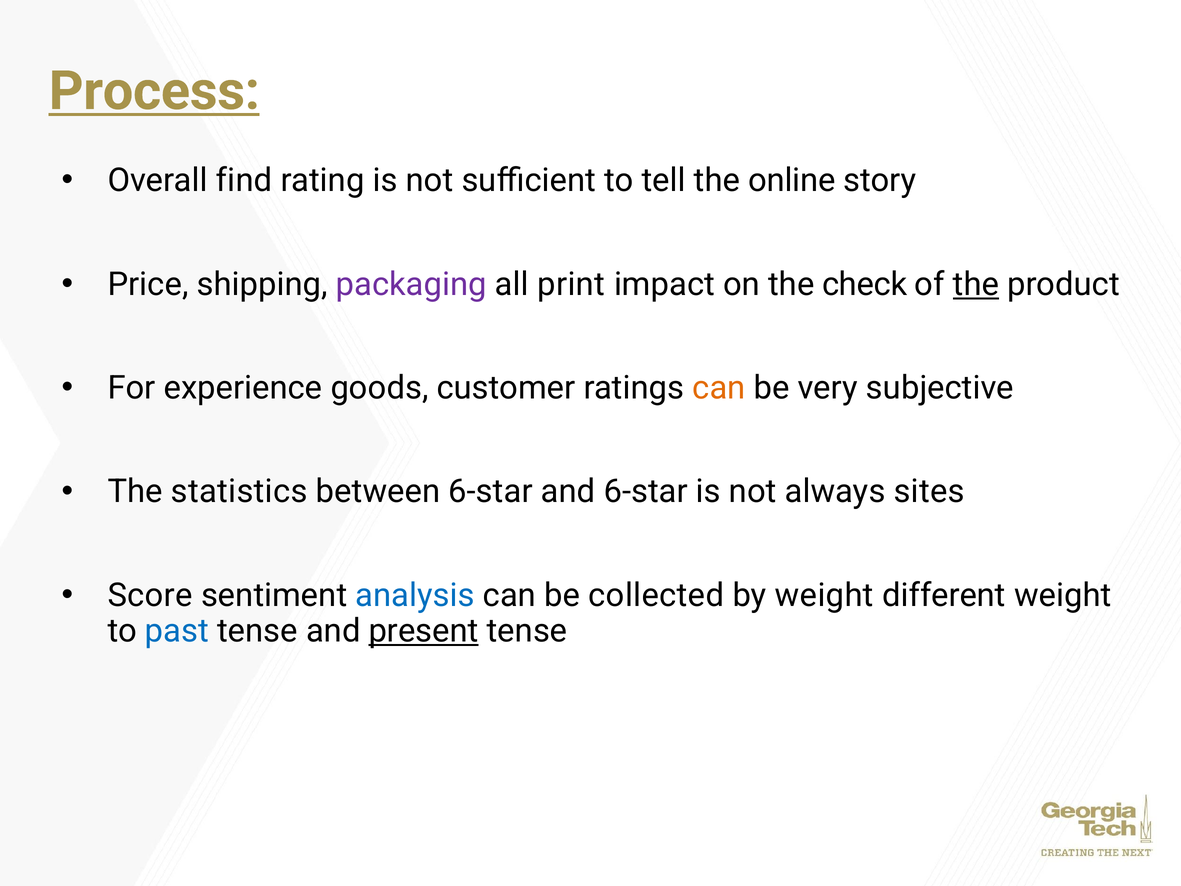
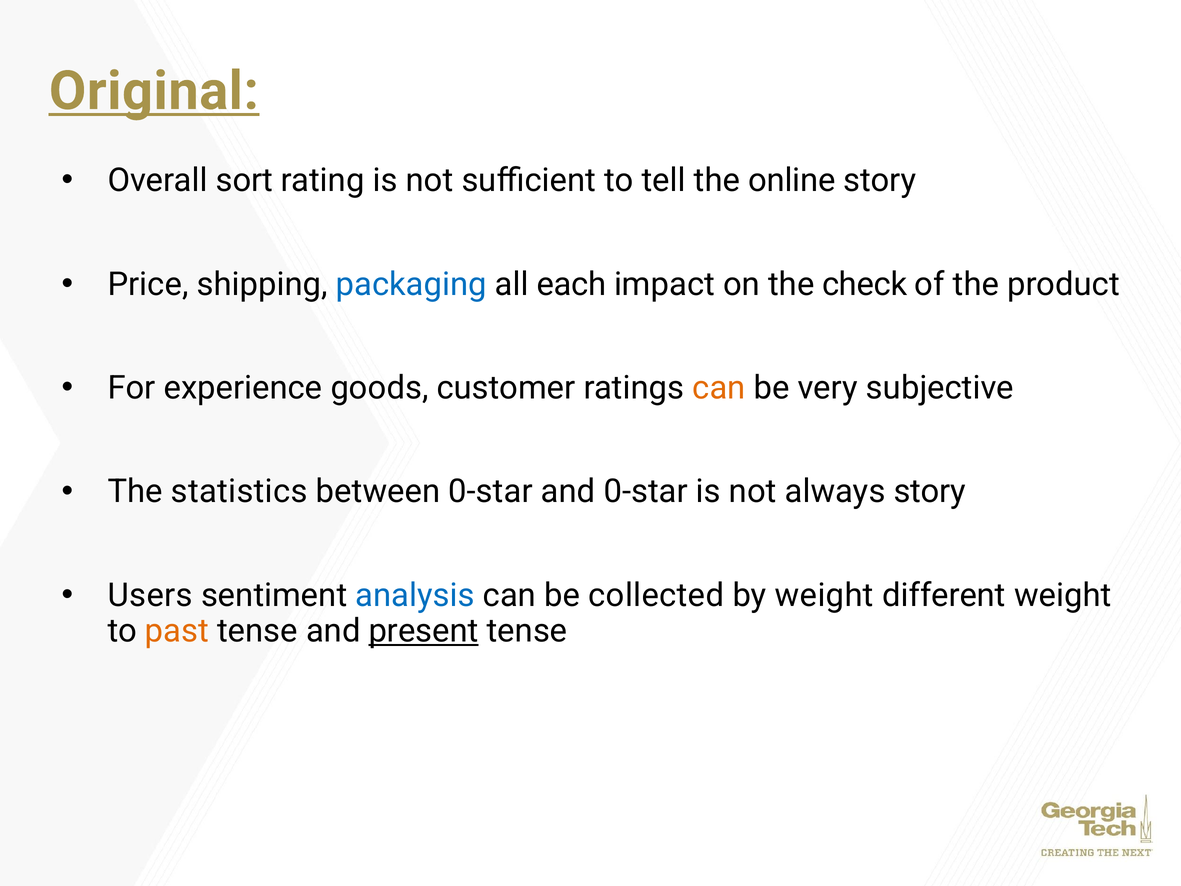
Process: Process -> Original
find: find -> sort
packaging colour: purple -> blue
print: print -> each
the at (976, 284) underline: present -> none
between 6-star: 6-star -> 0-star
and 6-star: 6-star -> 0-star
always sites: sites -> story
Score: Score -> Users
past colour: blue -> orange
